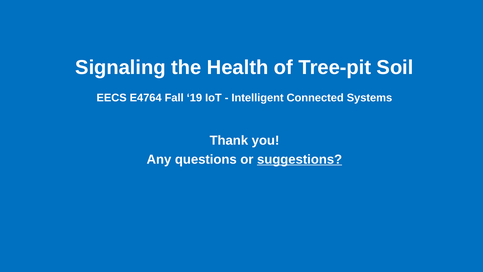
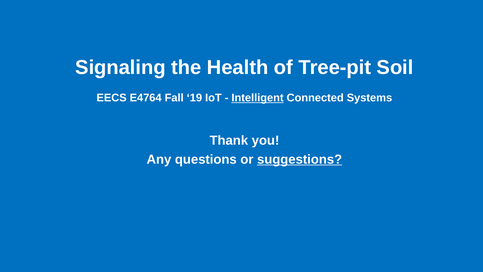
Intelligent underline: none -> present
